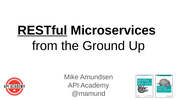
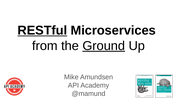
Ground underline: none -> present
